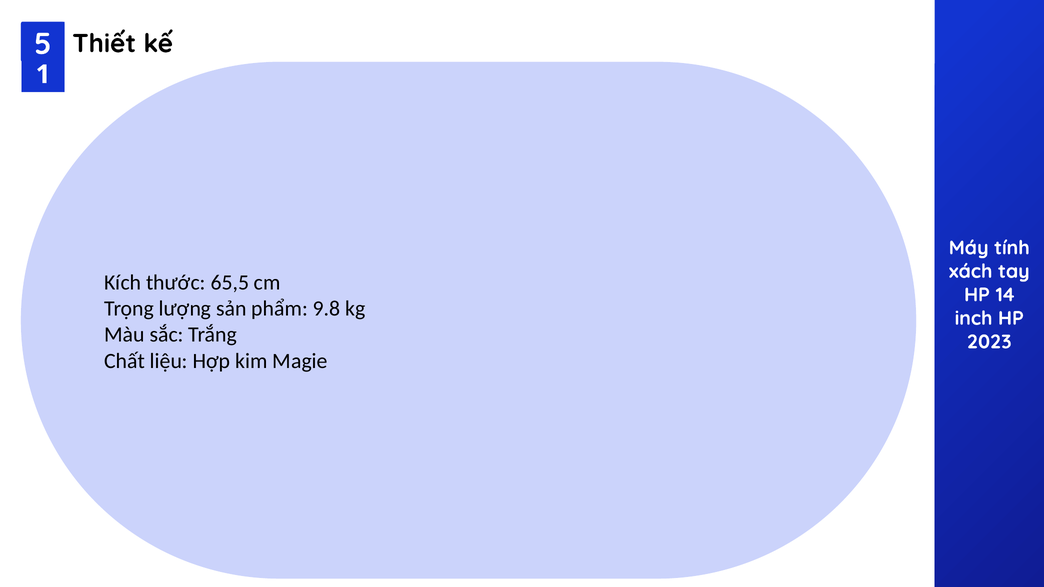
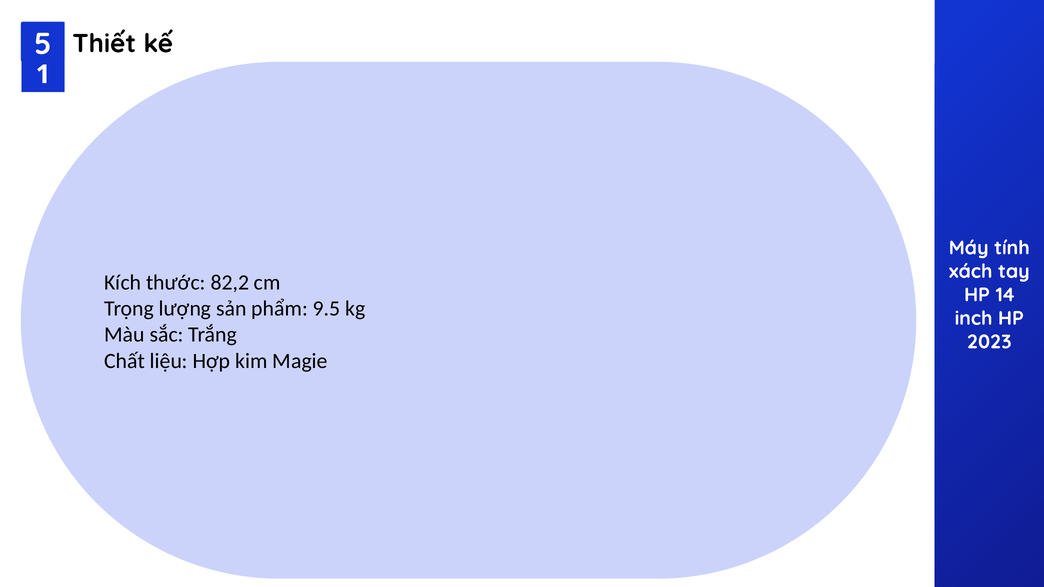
65,5: 65,5 -> 82,2
9.8: 9.8 -> 9.5
